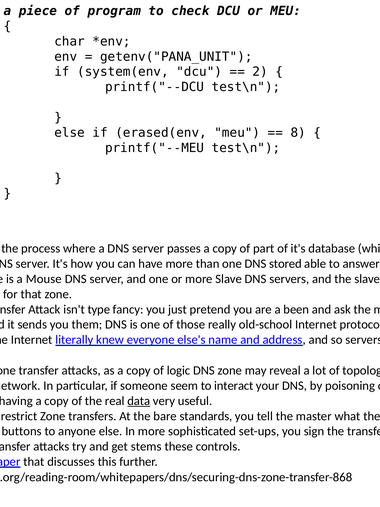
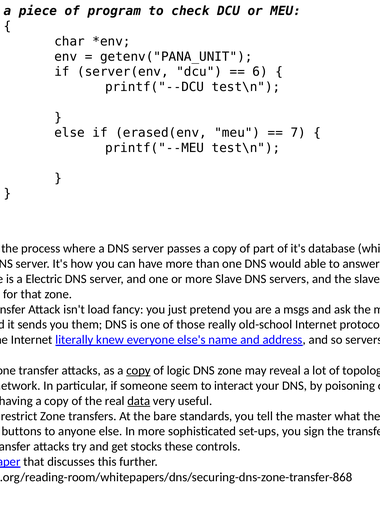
system(env: system(env -> server(env
2: 2 -> 6
8: 8 -> 7
stored: stored -> would
Mouse: Mouse -> Electric
type: type -> load
been: been -> msgs
copy at (138, 370) underline: none -> present
stems: stems -> stocks
